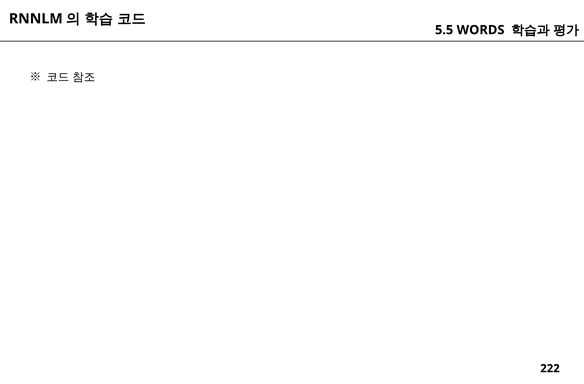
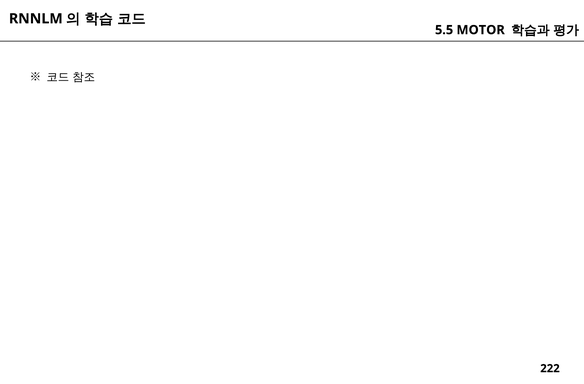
WORDS: WORDS -> MOTOR
